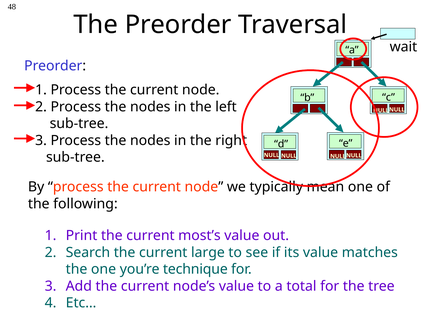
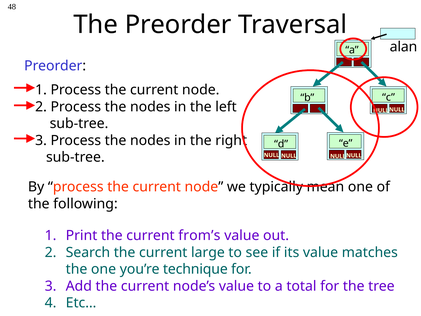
wait: wait -> alan
most’s: most’s -> from’s
